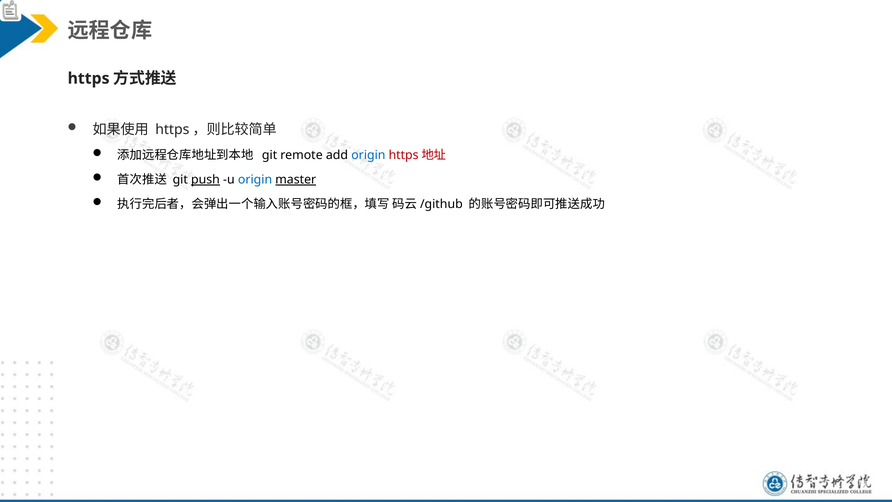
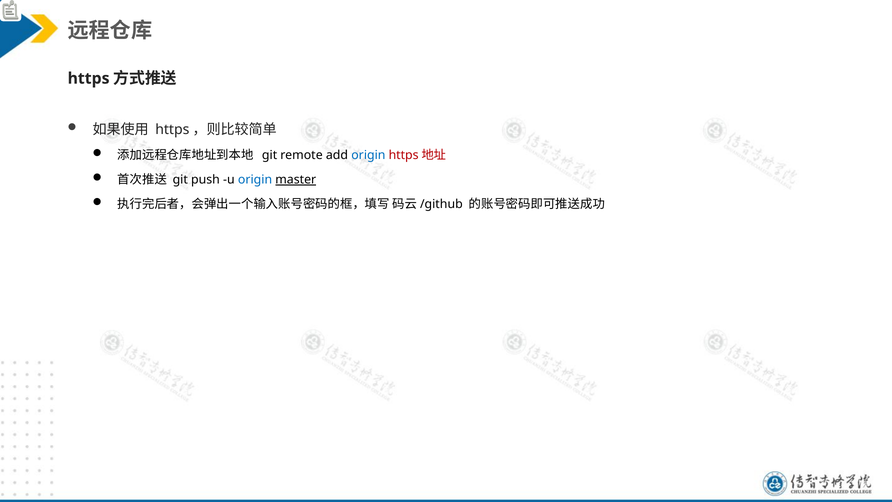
push underline: present -> none
